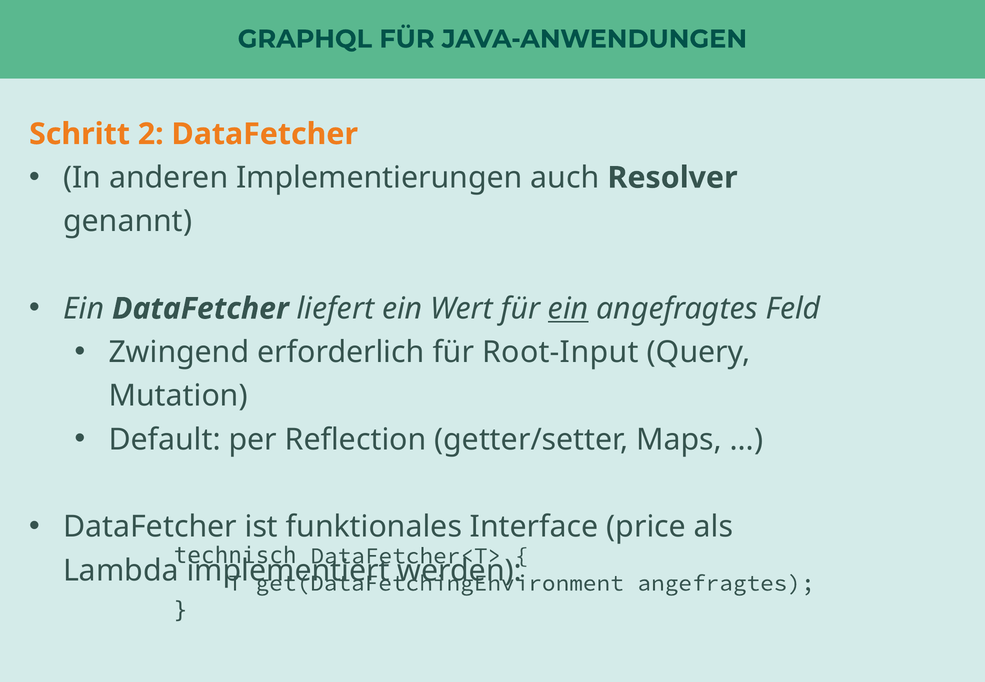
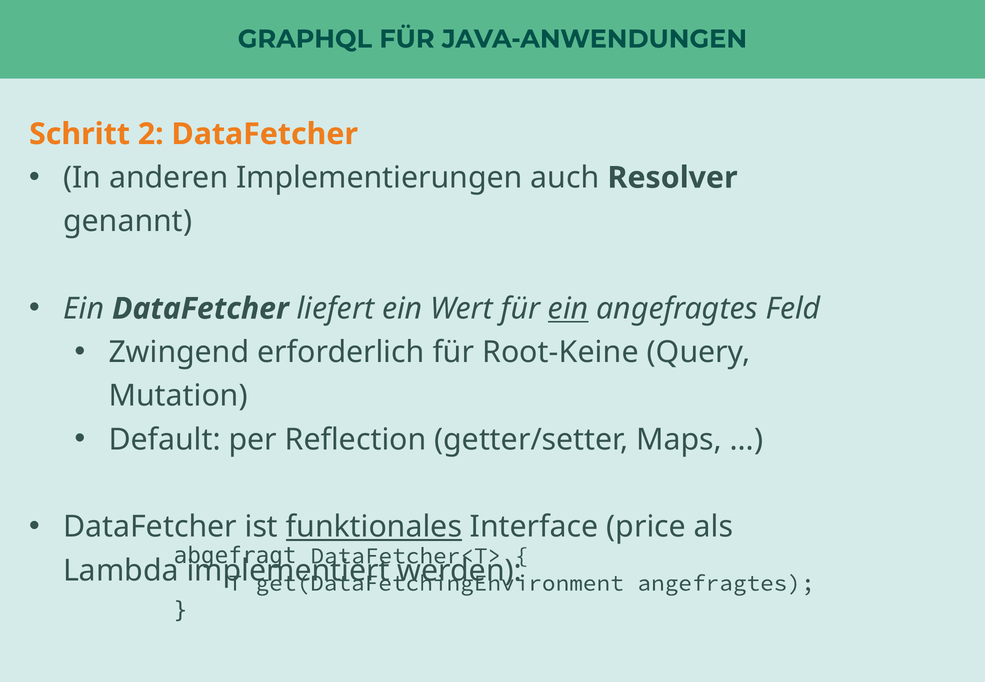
Root-Input: Root-Input -> Root-Keine
funktionales underline: none -> present
technisch: technisch -> abgefragt
